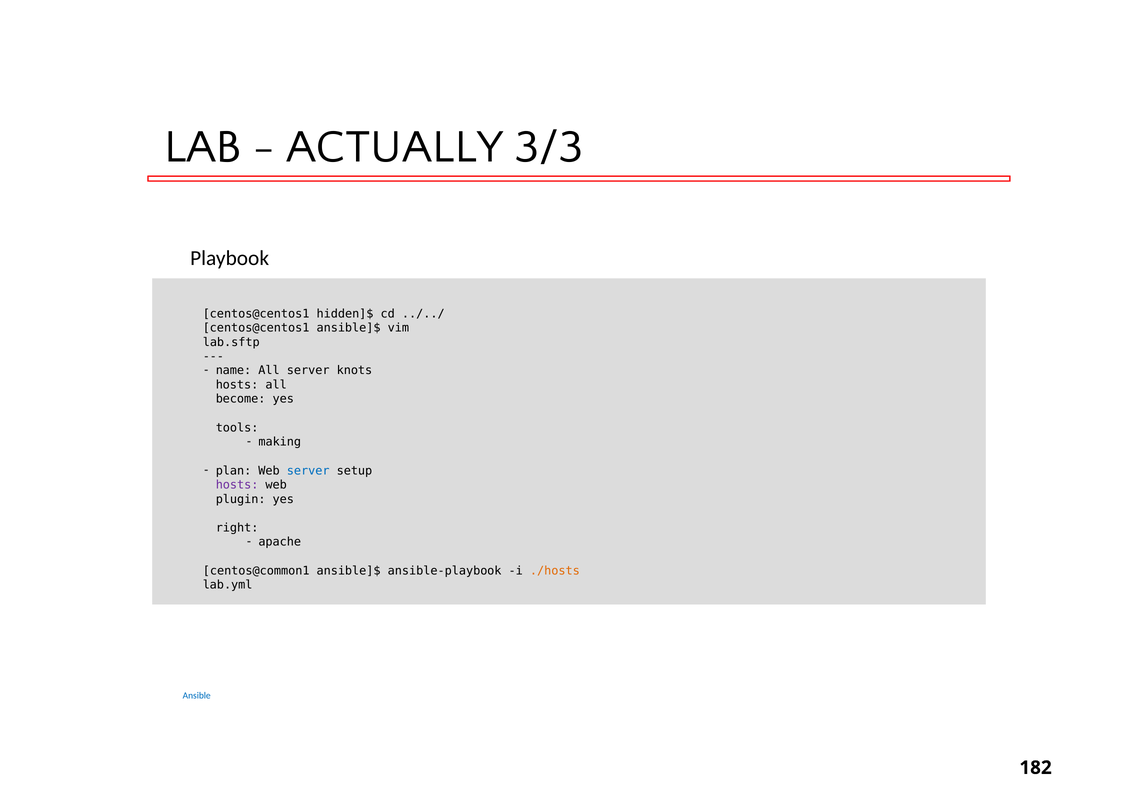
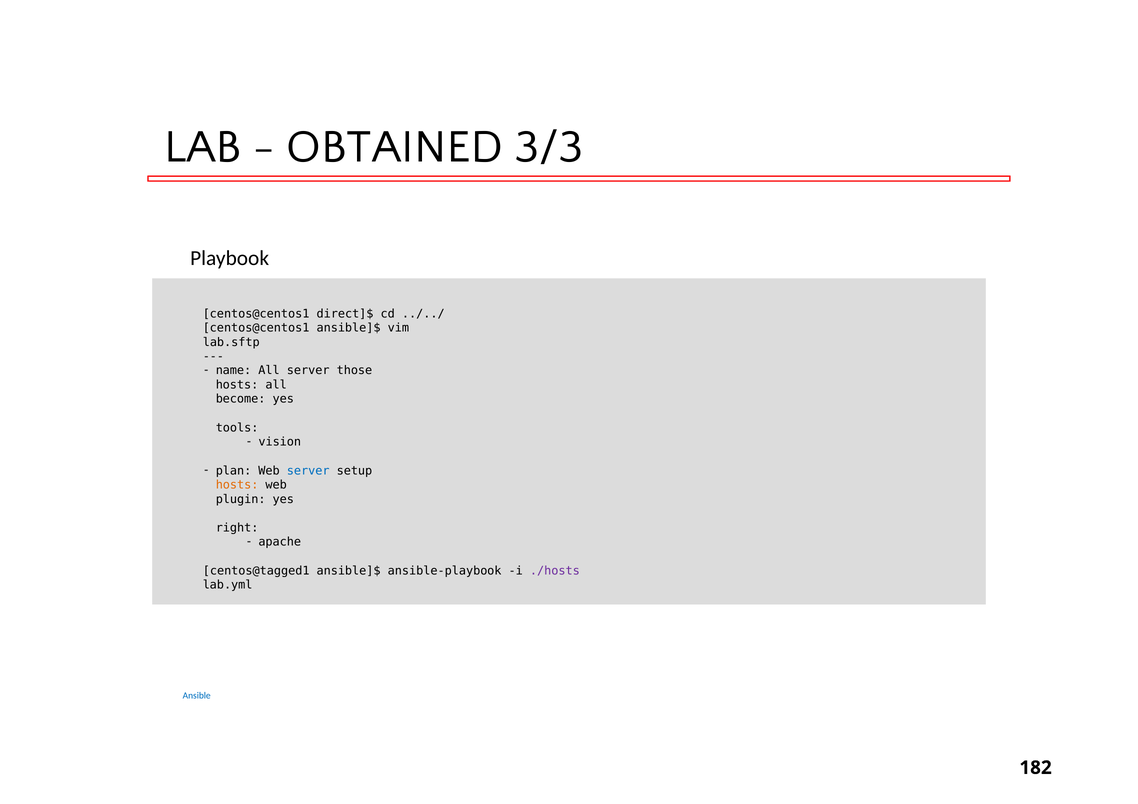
ACTUALLY: ACTUALLY -> OBTAINED
hidden]$: hidden]$ -> direct]$
knots: knots -> those
making: making -> vision
hosts at (237, 485) colour: purple -> orange
centos@common1: centos@common1 -> centos@tagged1
./hosts colour: orange -> purple
